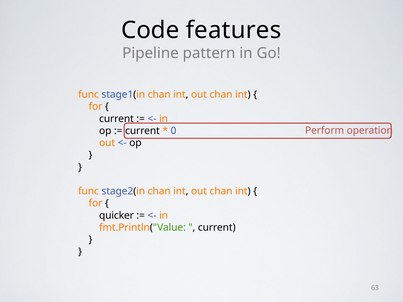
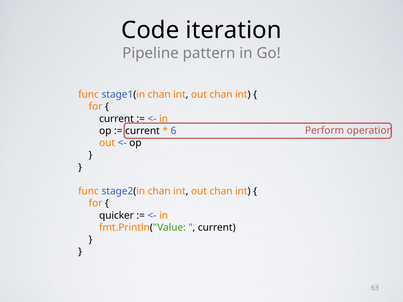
features: features -> iteration
0: 0 -> 6
